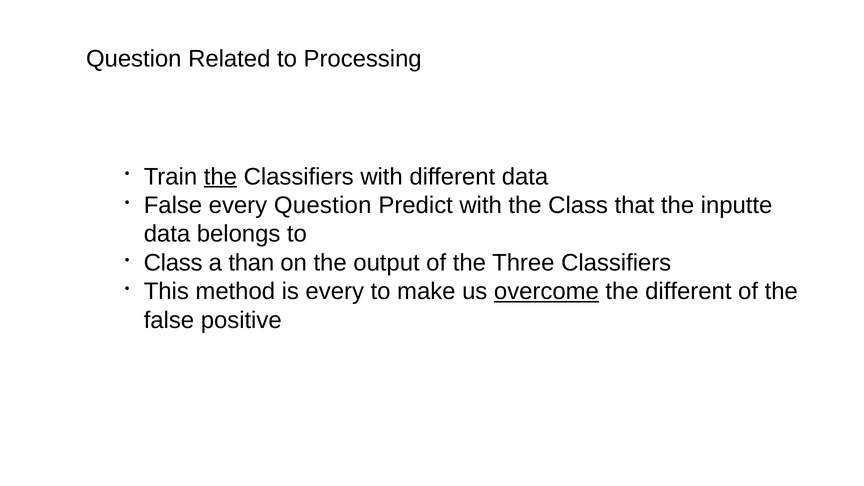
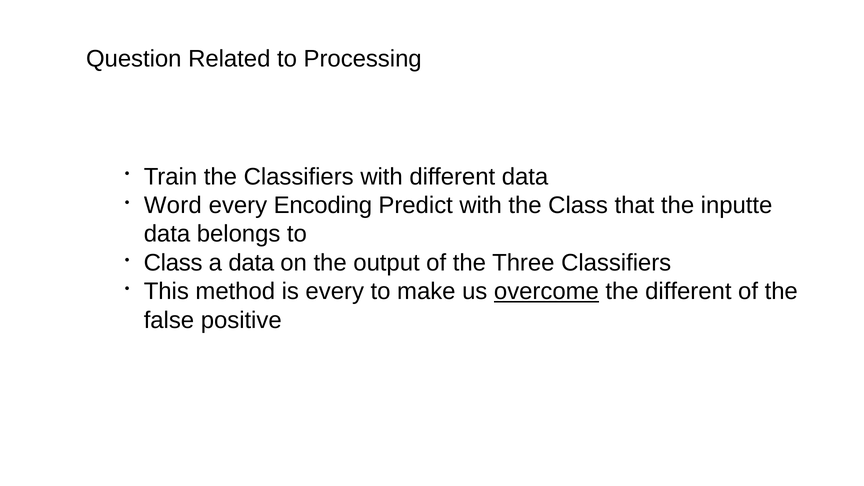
the at (220, 177) underline: present -> none
False at (173, 205): False -> Word
every Question: Question -> Encoding
a than: than -> data
